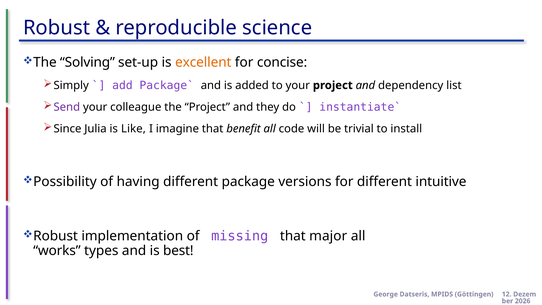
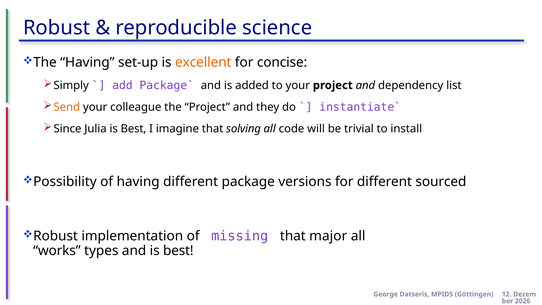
The Solving: Solving -> Having
Send colour: purple -> orange
Julia is Like: Like -> Best
benefit: benefit -> solving
intuitive: intuitive -> sourced
